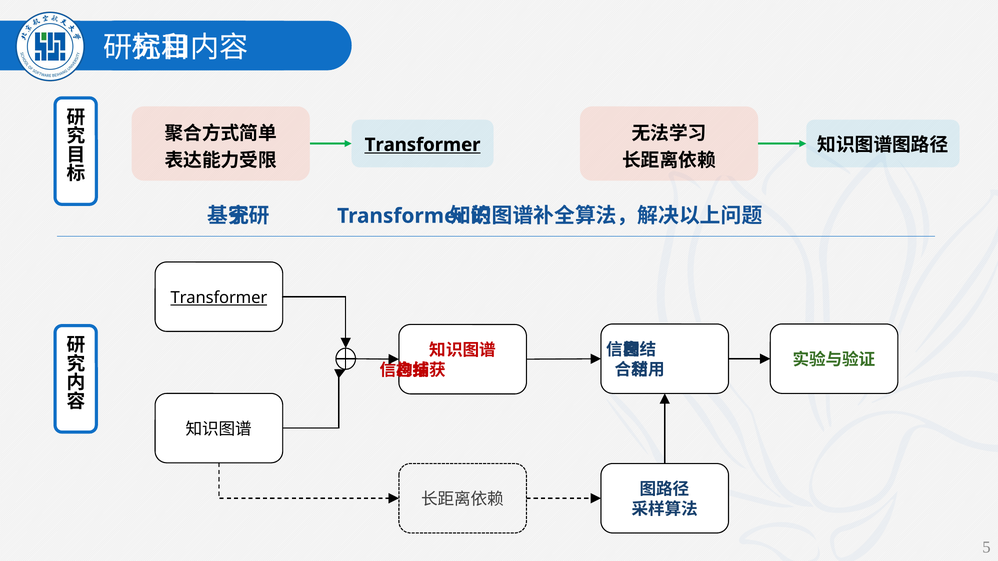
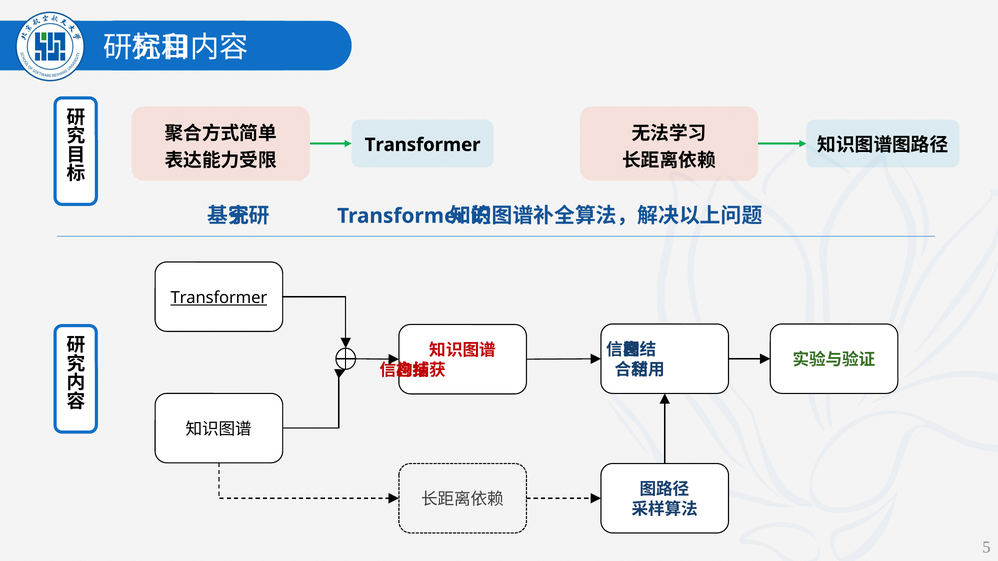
Transformer at (423, 145) underline: present -> none
